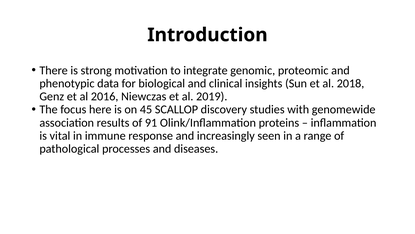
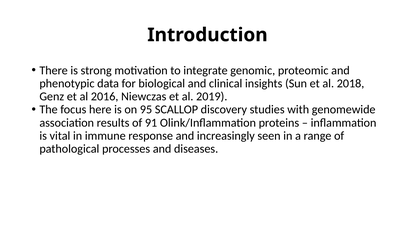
45: 45 -> 95
